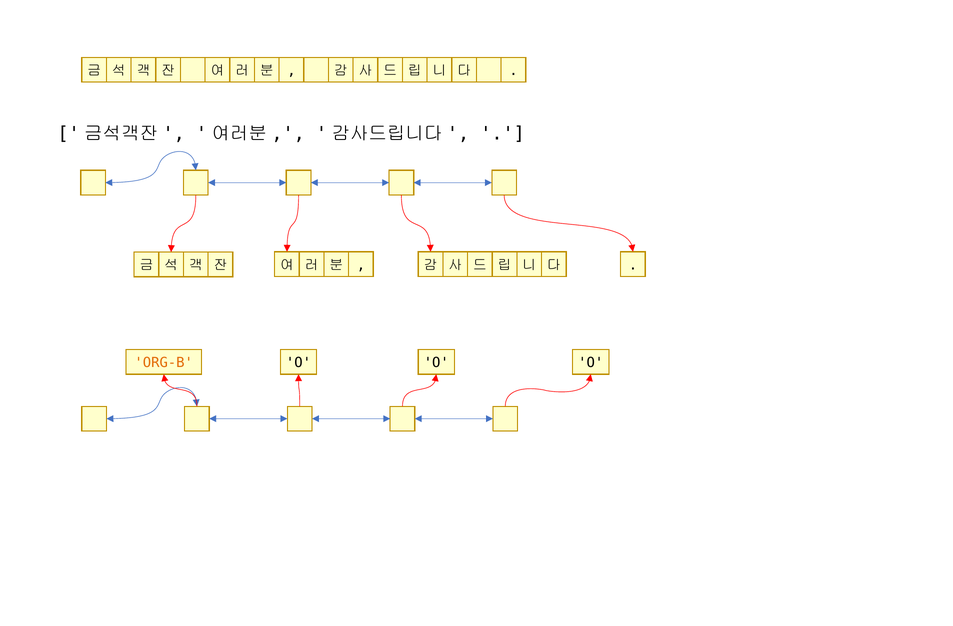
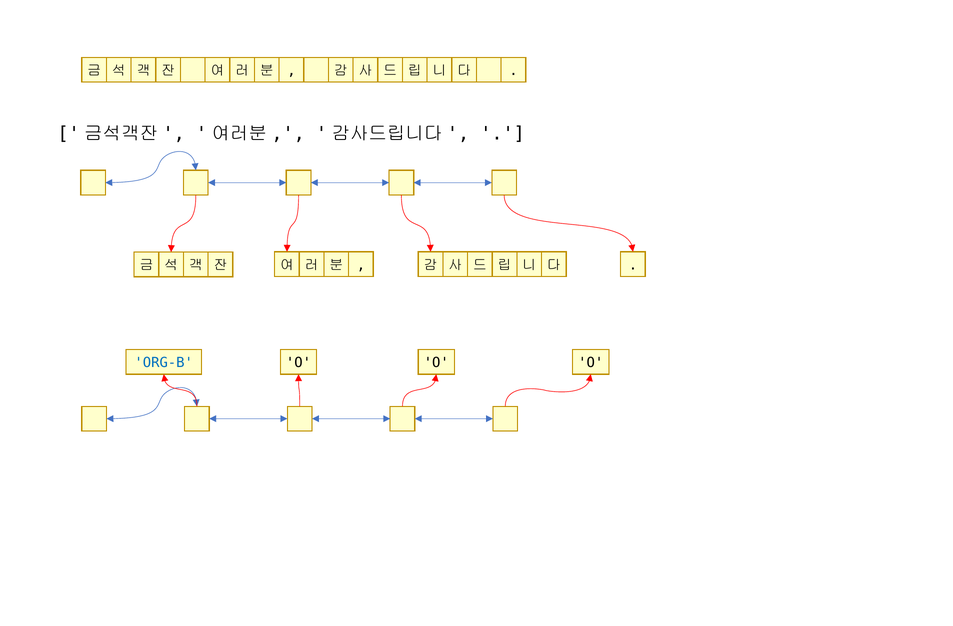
ORG-B colour: orange -> blue
